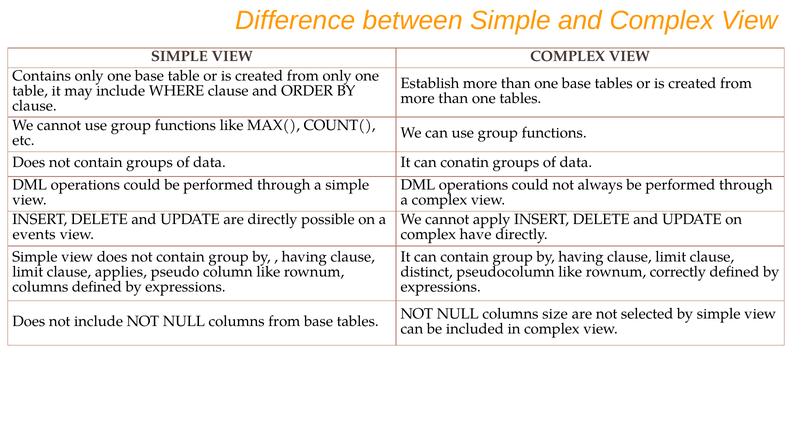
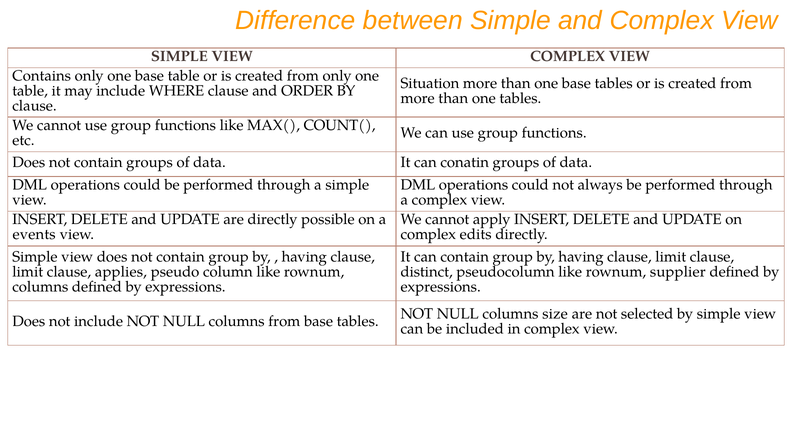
Establish: Establish -> Situation
have: have -> edits
correctly: correctly -> supplier
